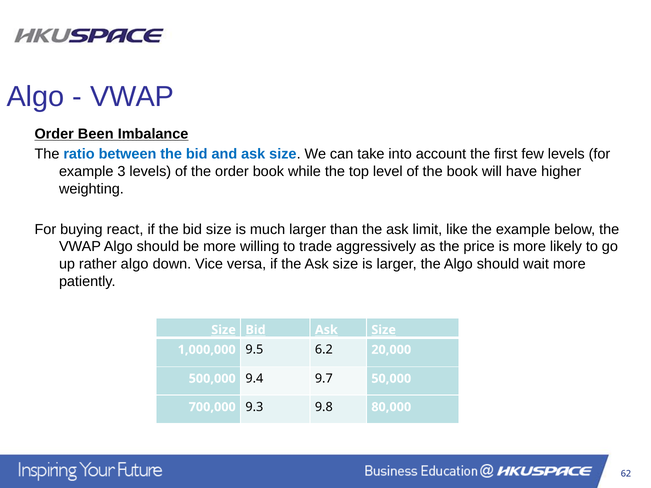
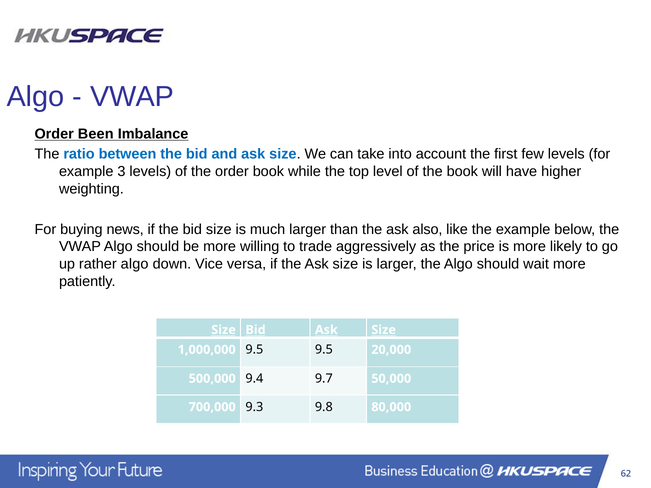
react: react -> news
limit: limit -> also
9.5 6.2: 6.2 -> 9.5
